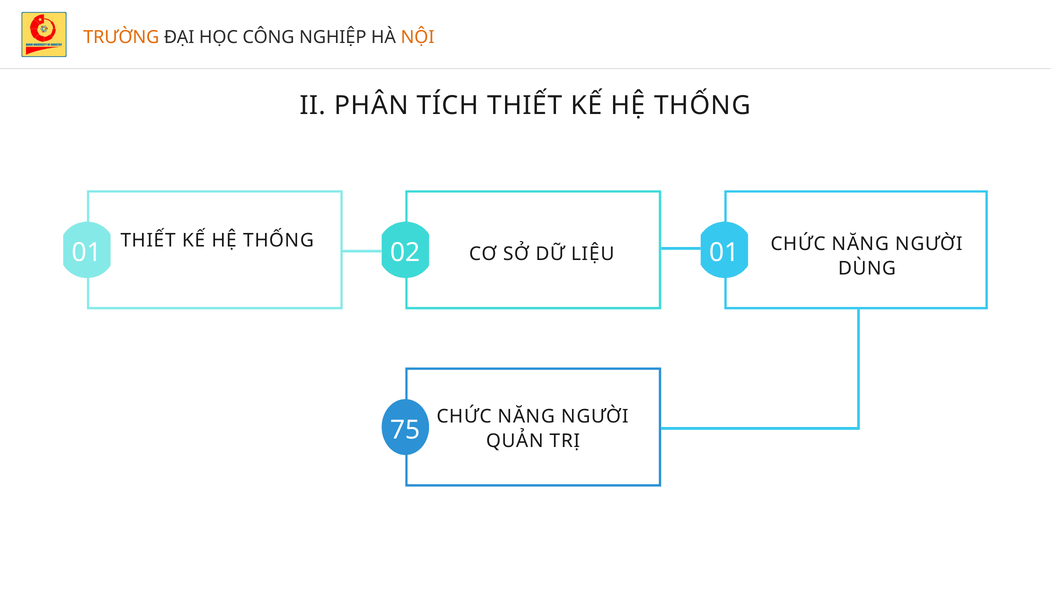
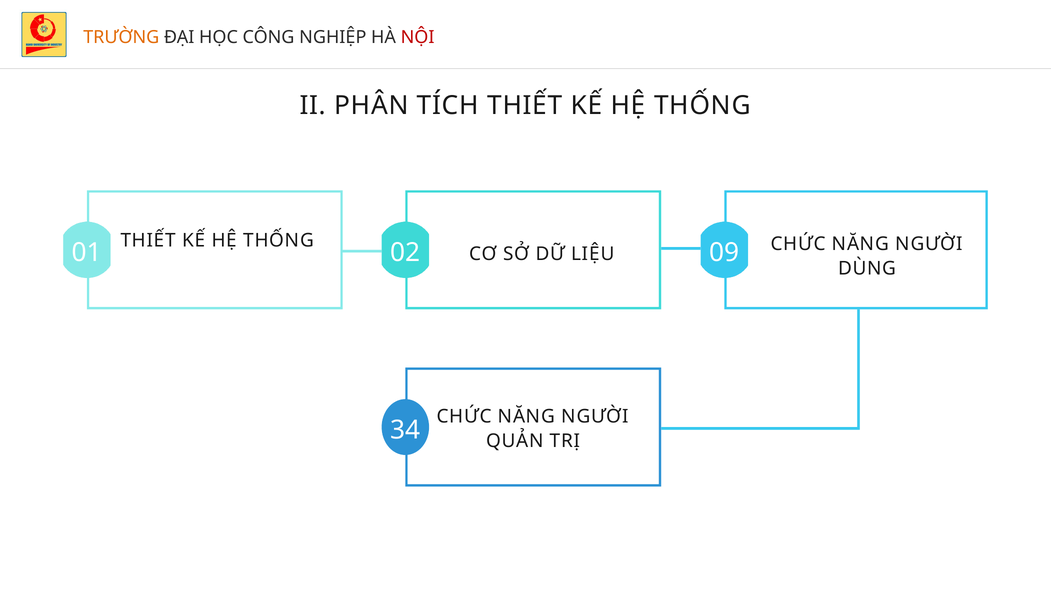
NỘI colour: orange -> red
LIỆU 01: 01 -> 09
75: 75 -> 34
